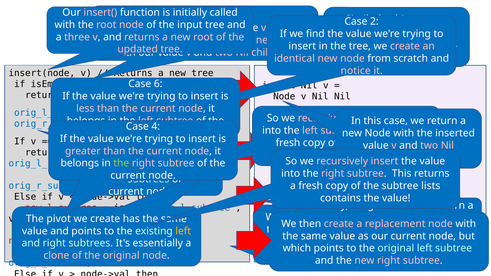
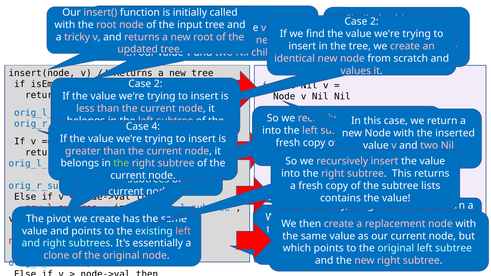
three: three -> tricky
notice: notice -> values
6 at (158, 84): 6 -> 2
left at (183, 231) colour: yellow -> pink
